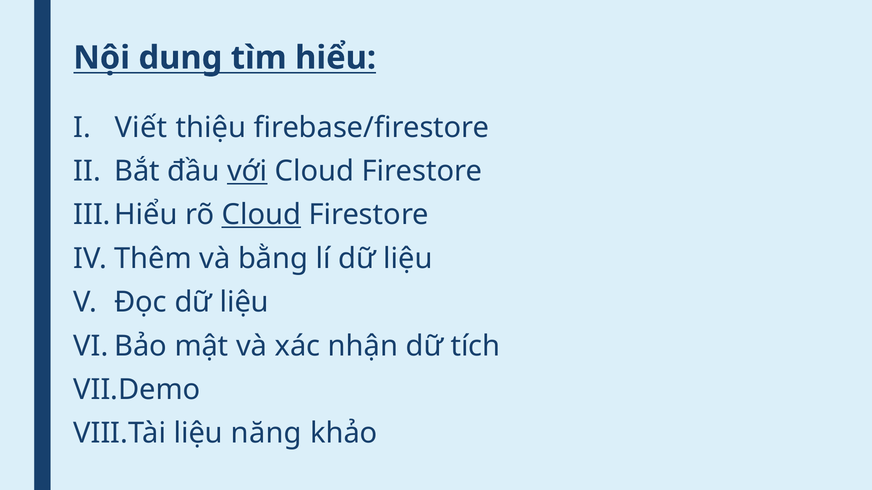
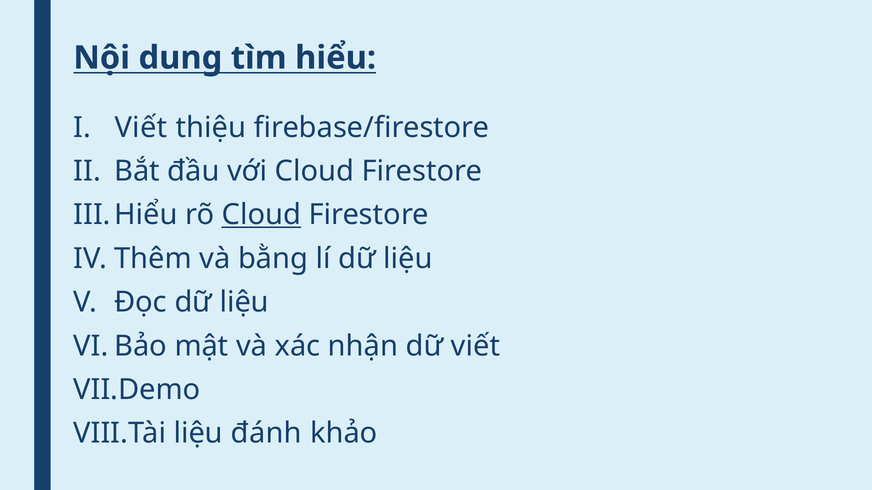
với underline: present -> none
dữ tích: tích -> viết
năng: năng -> đánh
